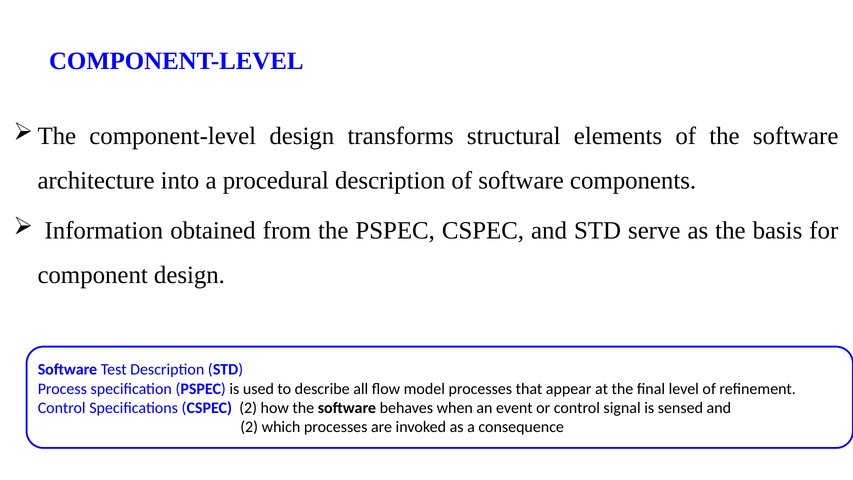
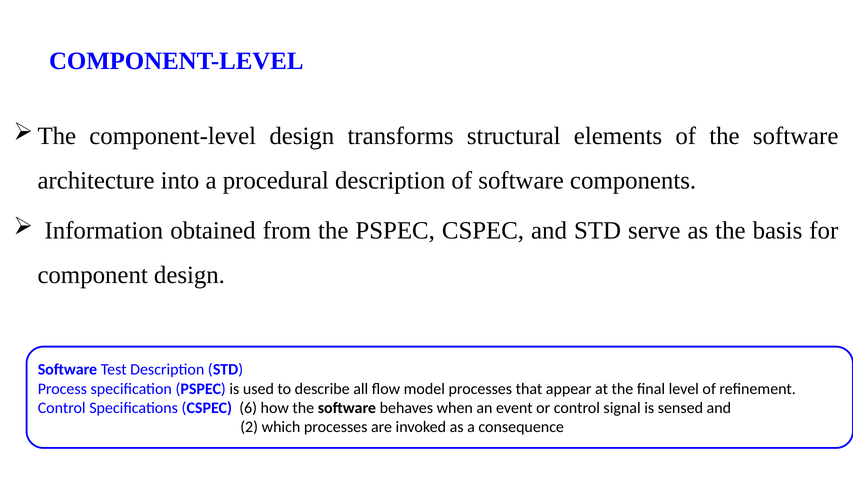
CSPEC 2: 2 -> 6
